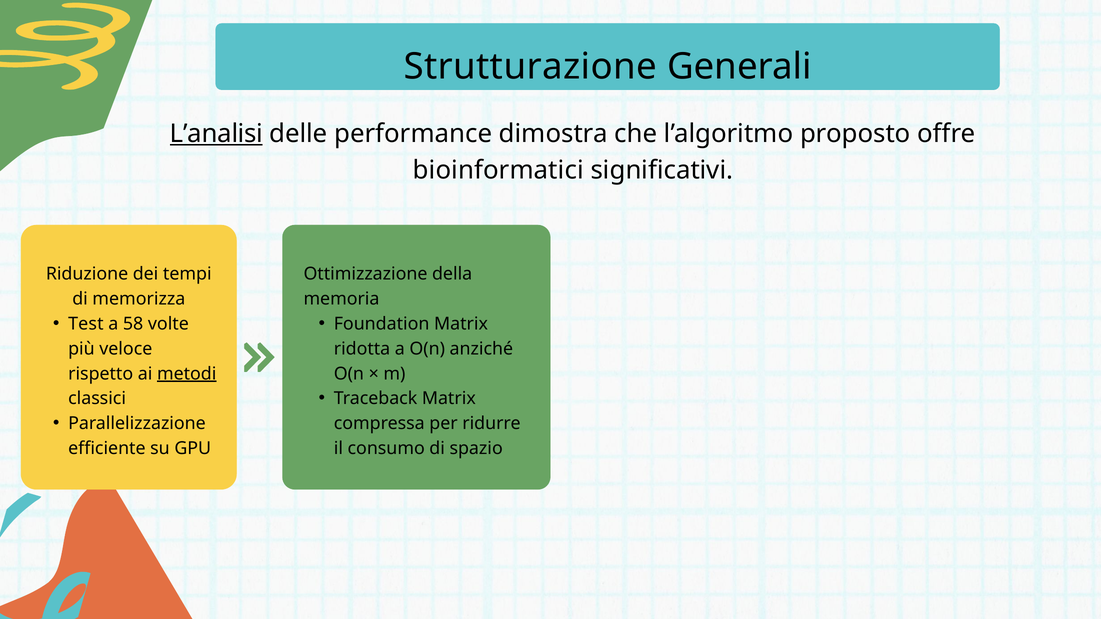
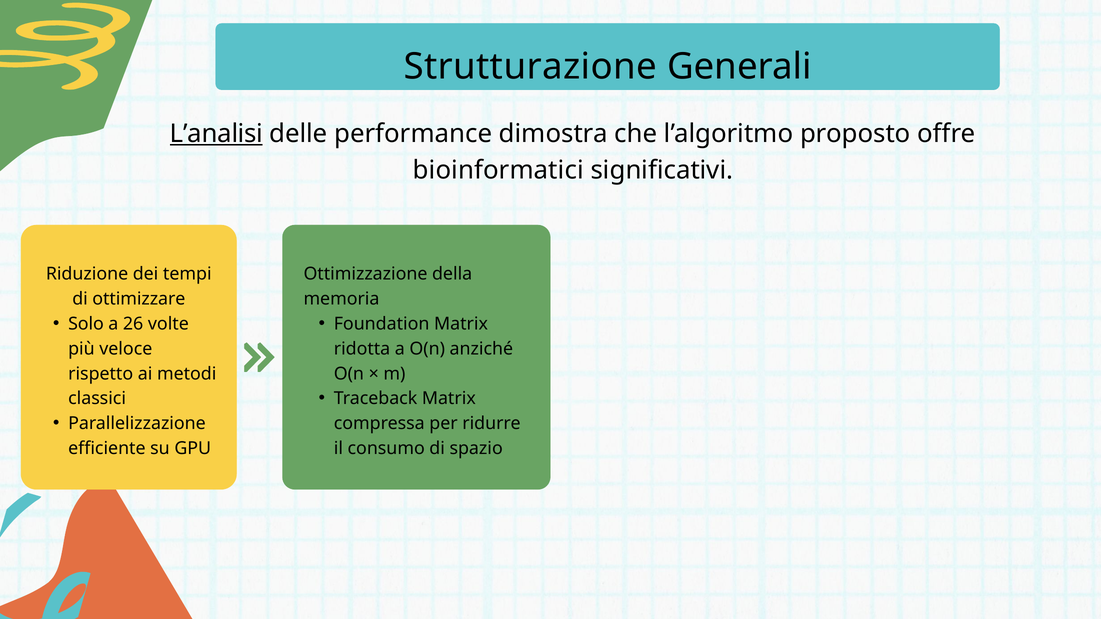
memorizza: memorizza -> ottimizzare
Test: Test -> Solo
58: 58 -> 26
metodi underline: present -> none
